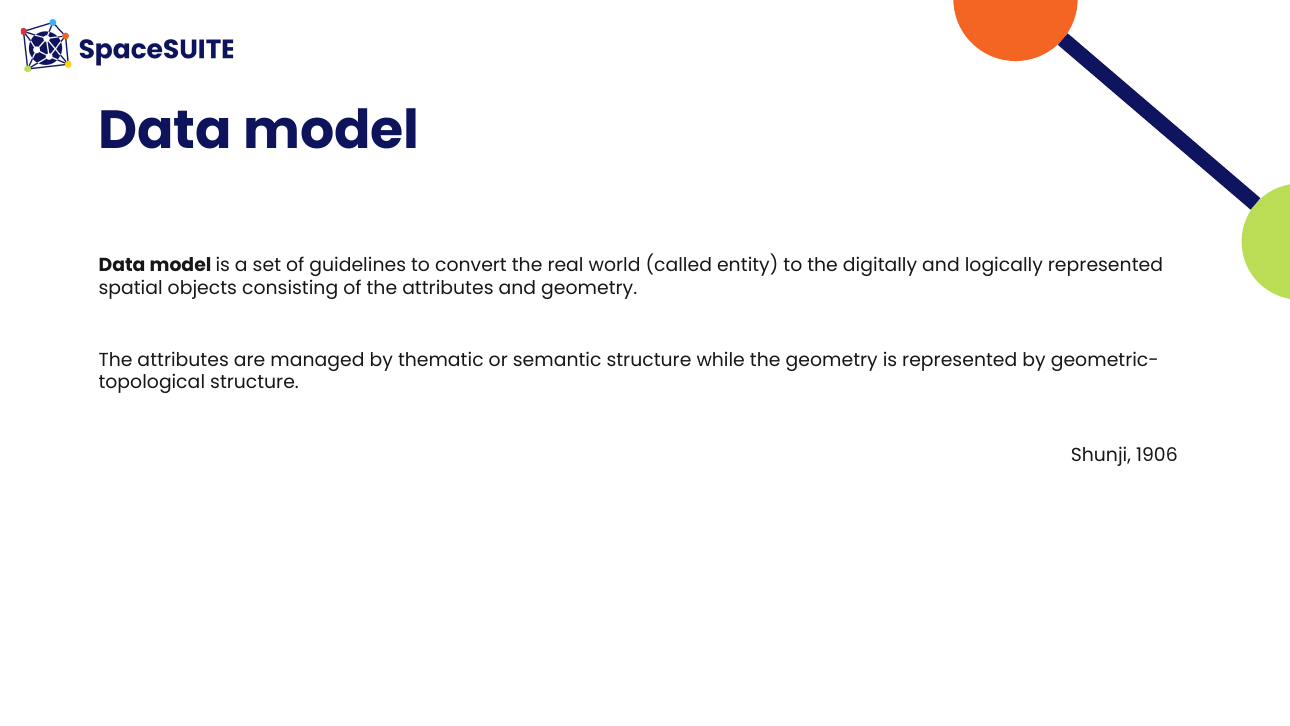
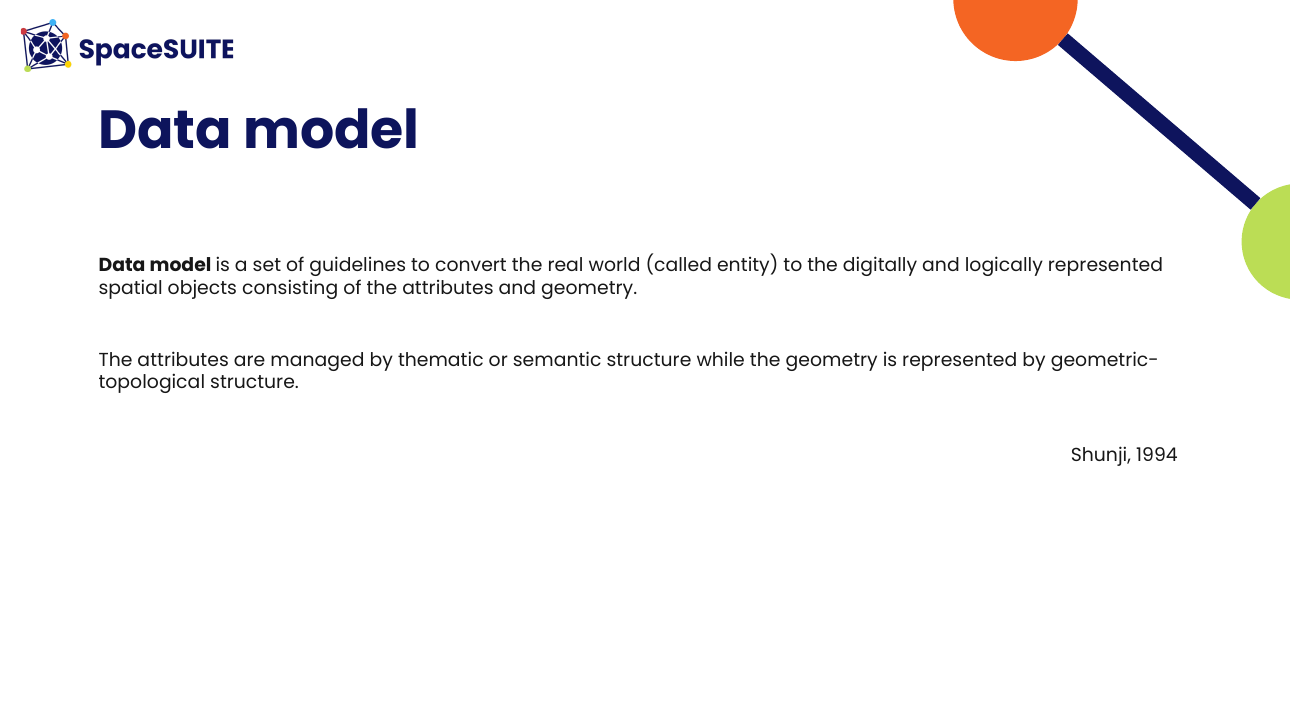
1906: 1906 -> 1994
